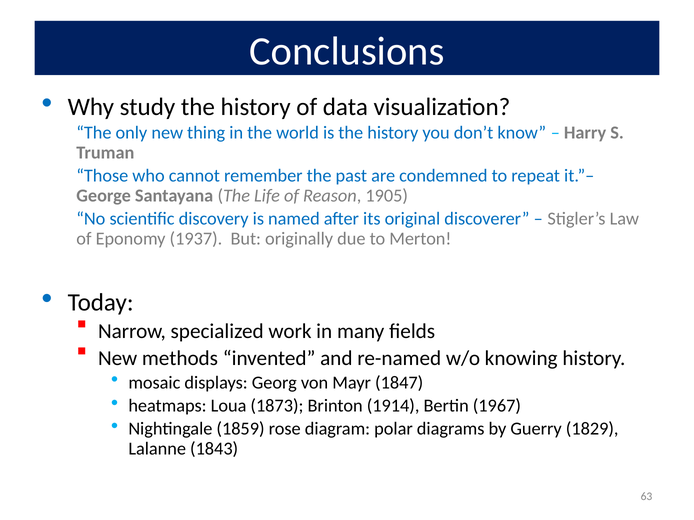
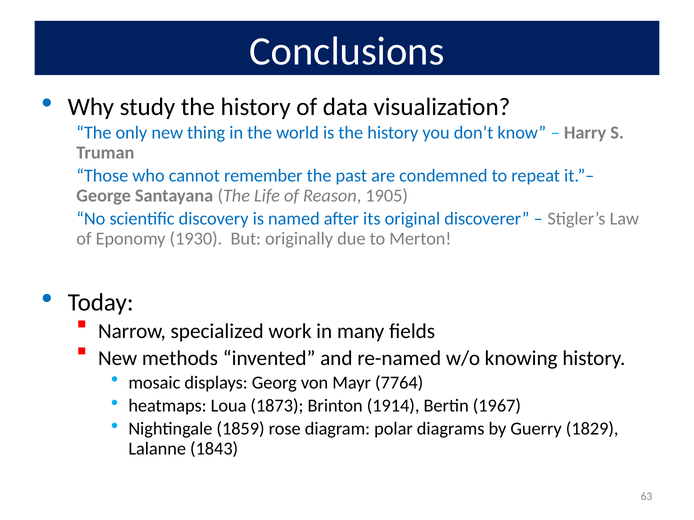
1937: 1937 -> 1930
1847: 1847 -> 7764
